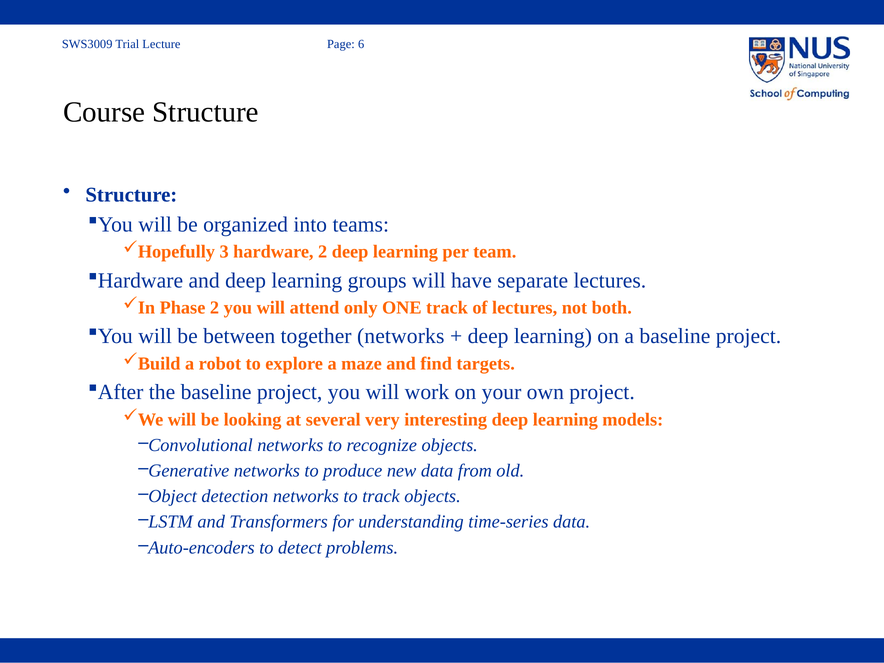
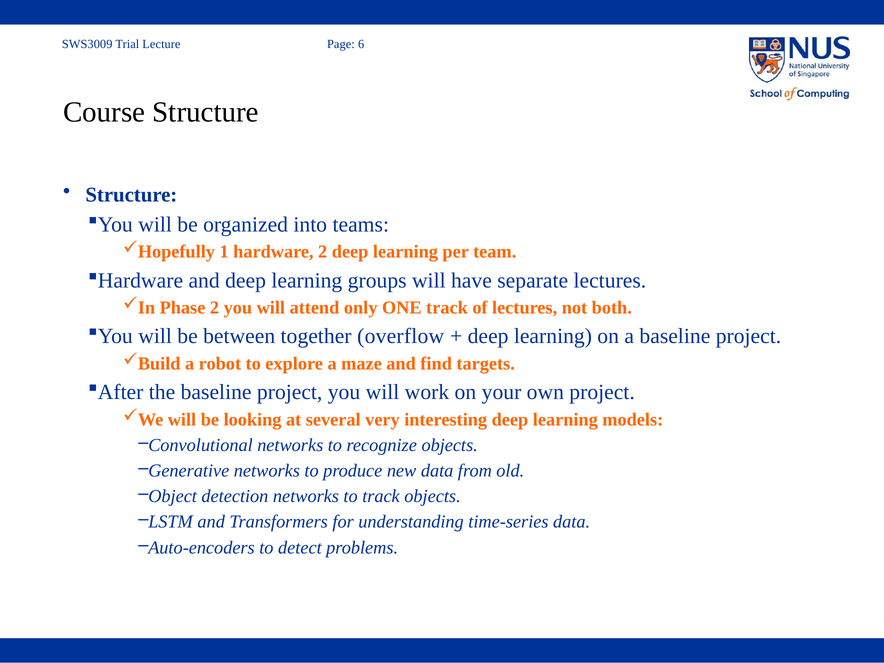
3: 3 -> 1
together networks: networks -> overflow
